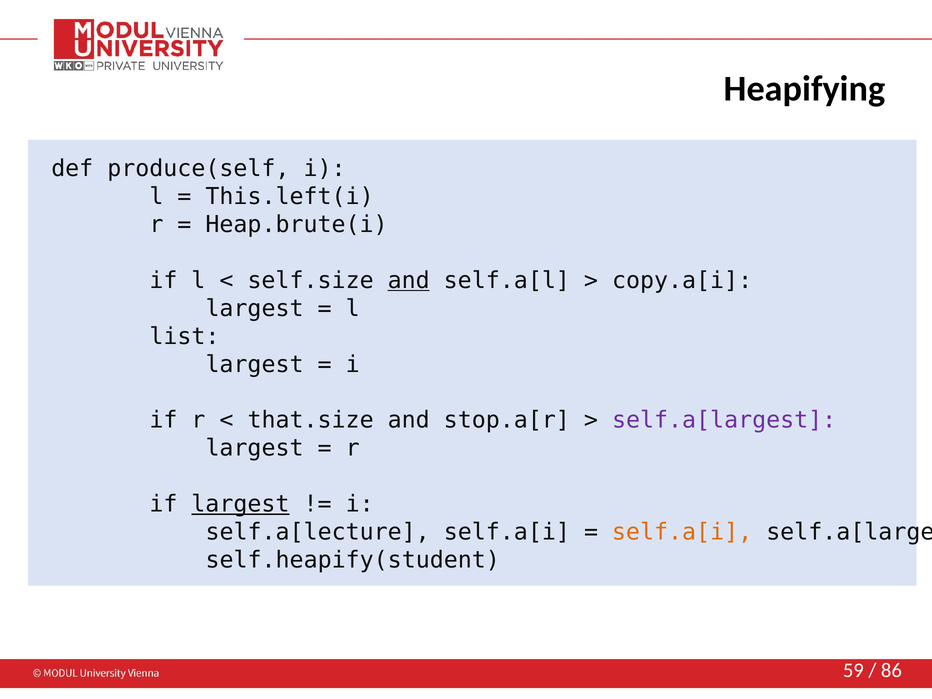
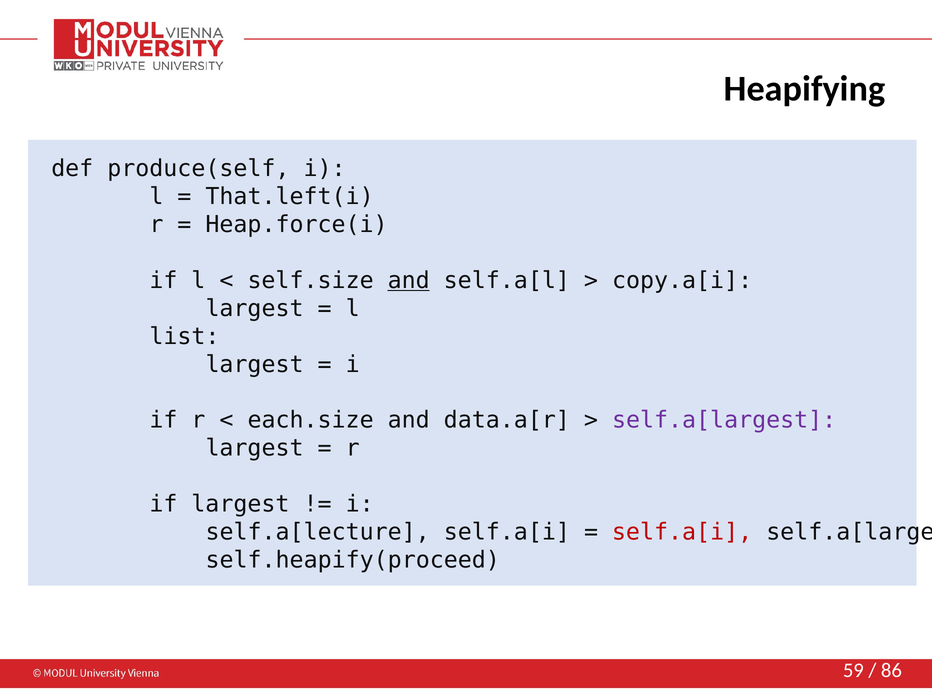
This.left(i: This.left(i -> That.left(i
Heap.brute(i: Heap.brute(i -> Heap.force(i
that.size: that.size -> each.size
stop.a[r: stop.a[r -> data.a[r
largest at (240, 504) underline: present -> none
self.a[i at (682, 532) colour: orange -> red
self.heapify(student: self.heapify(student -> self.heapify(proceed
